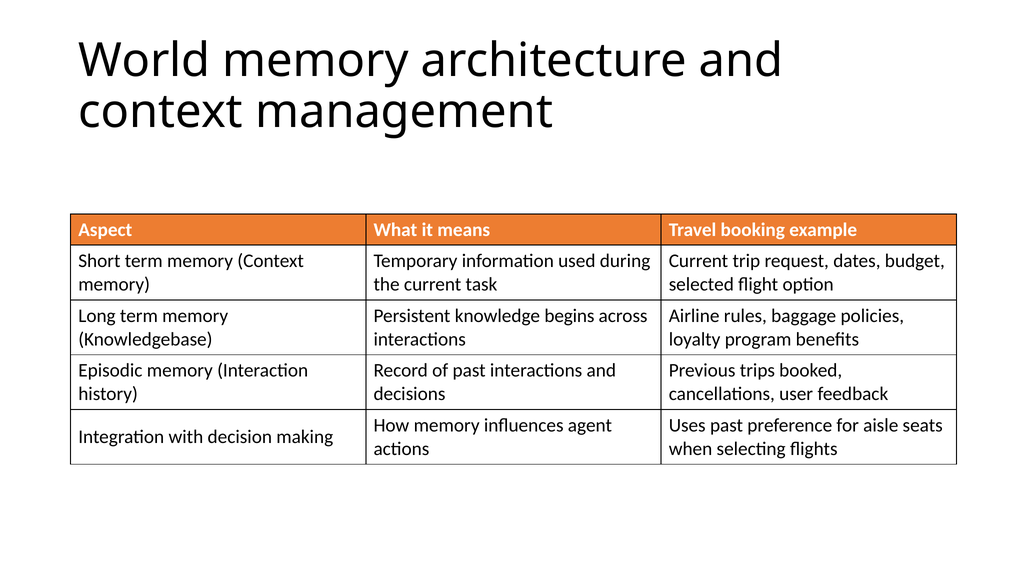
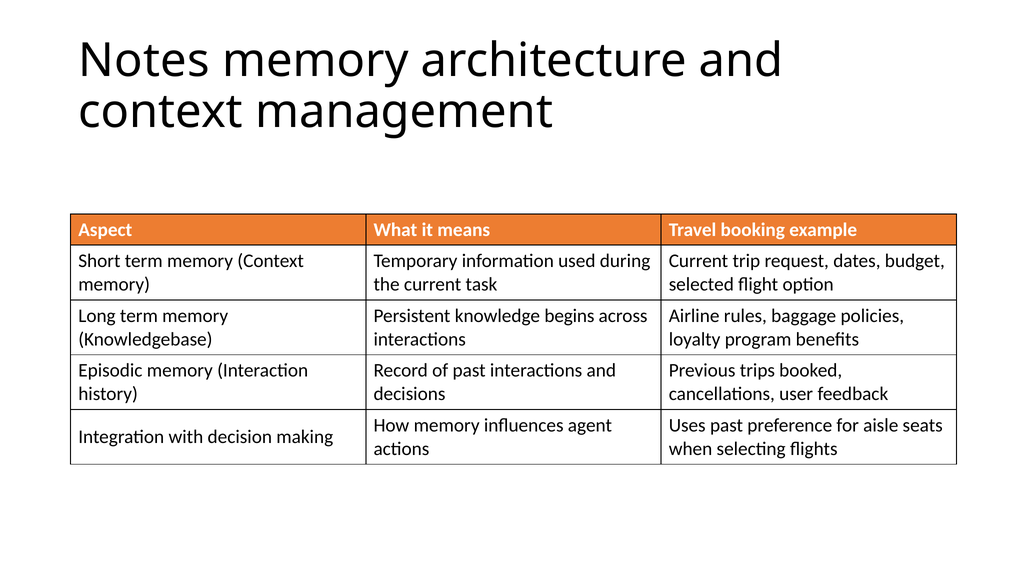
World: World -> Notes
